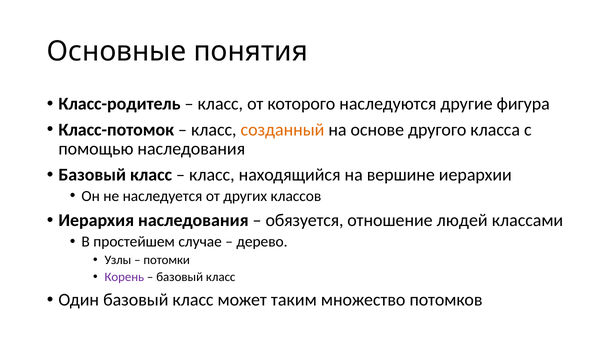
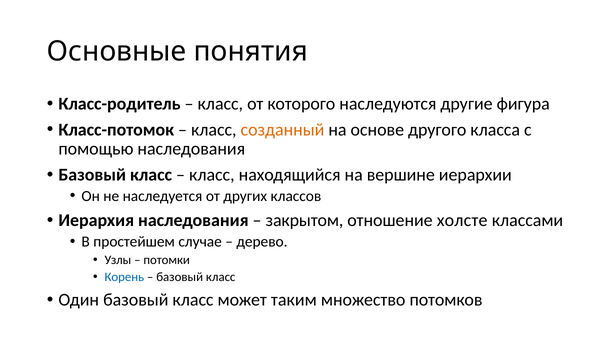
обязуется: обязуется -> закрытом
людей: людей -> холсте
Корень colour: purple -> blue
